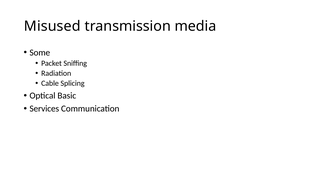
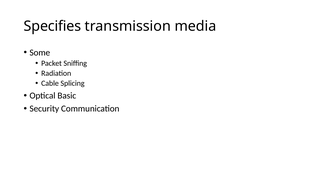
Misused: Misused -> Specifies
Services: Services -> Security
